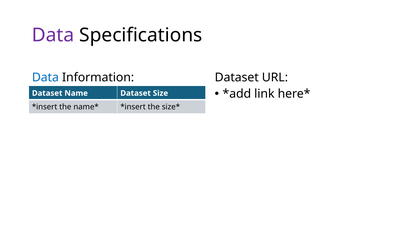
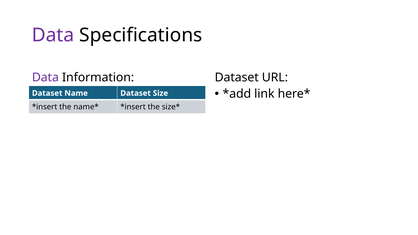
Data at (45, 78) colour: blue -> purple
